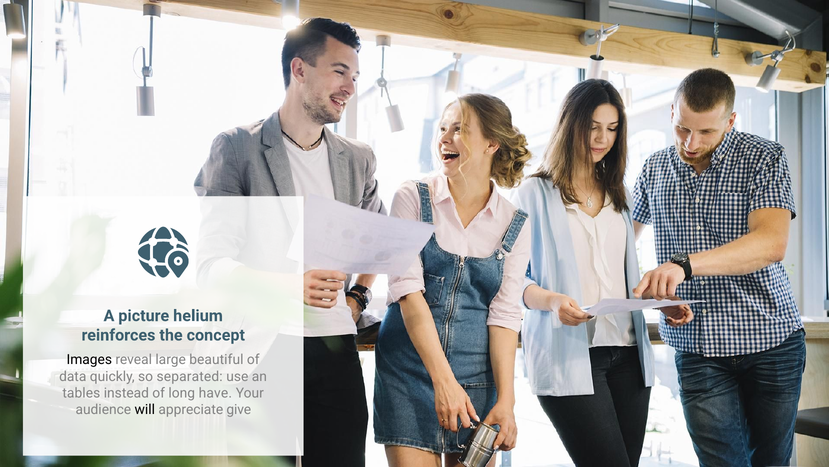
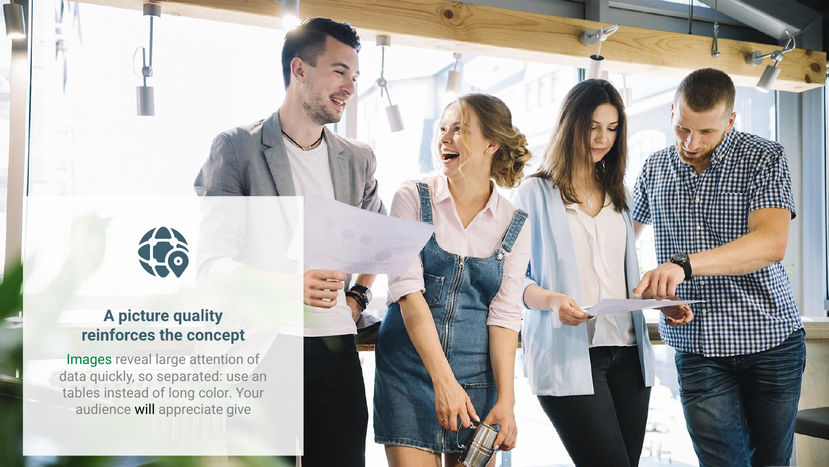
helium: helium -> quality
Images colour: black -> green
beautiful: beautiful -> attention
have: have -> color
